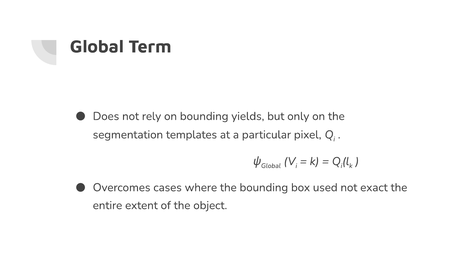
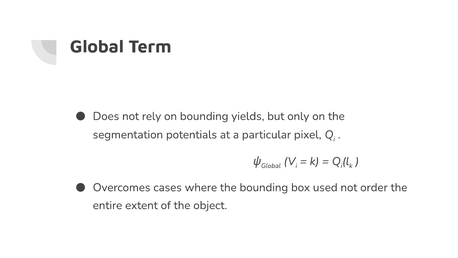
templates: templates -> potentials
exact: exact -> order
